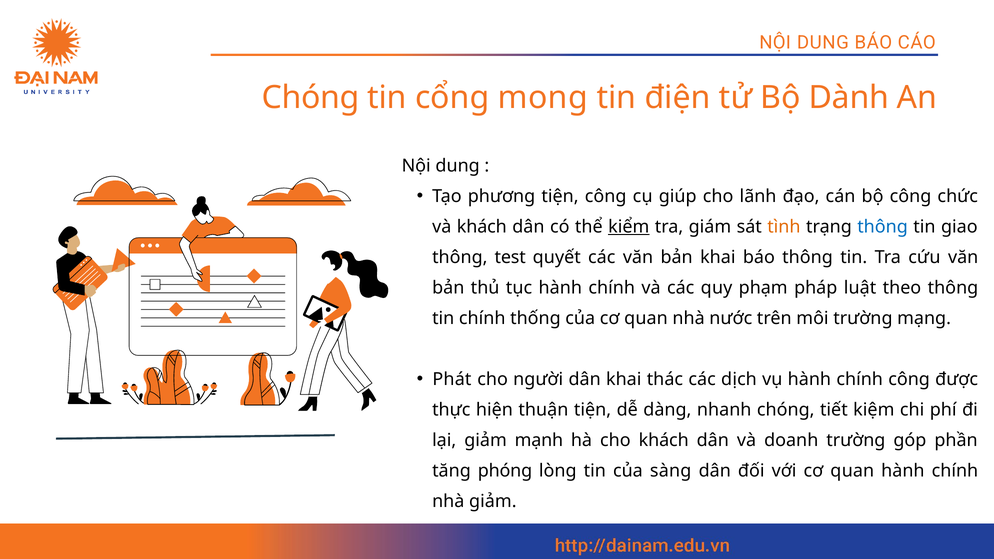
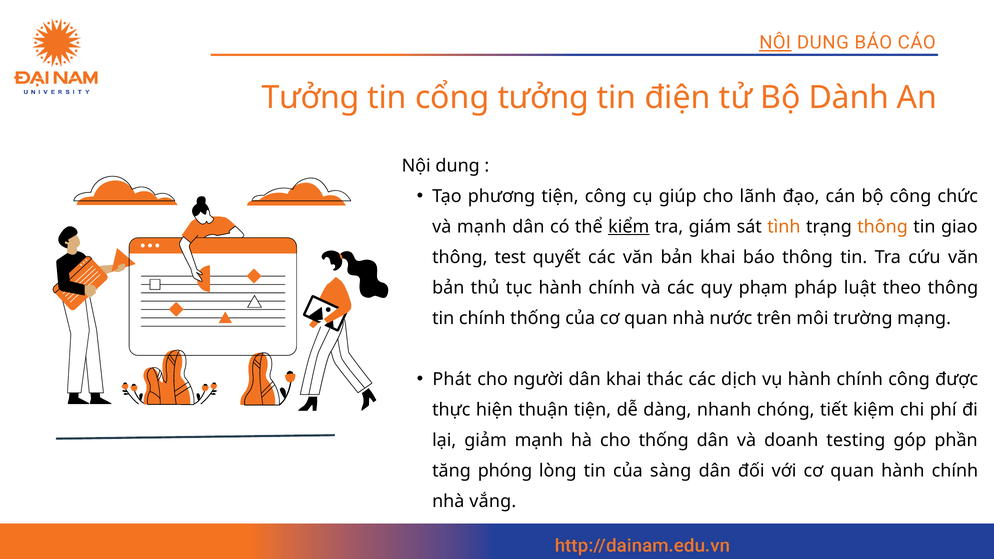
NỘI at (775, 43) underline: none -> present
Chóng at (311, 98): Chóng -> Tưởng
cổng mong: mong -> tưởng
và khách: khách -> mạnh
thông at (883, 227) colour: blue -> orange
cho khách: khách -> thống
doanh trường: trường -> testing
nhà giảm: giảm -> vắng
